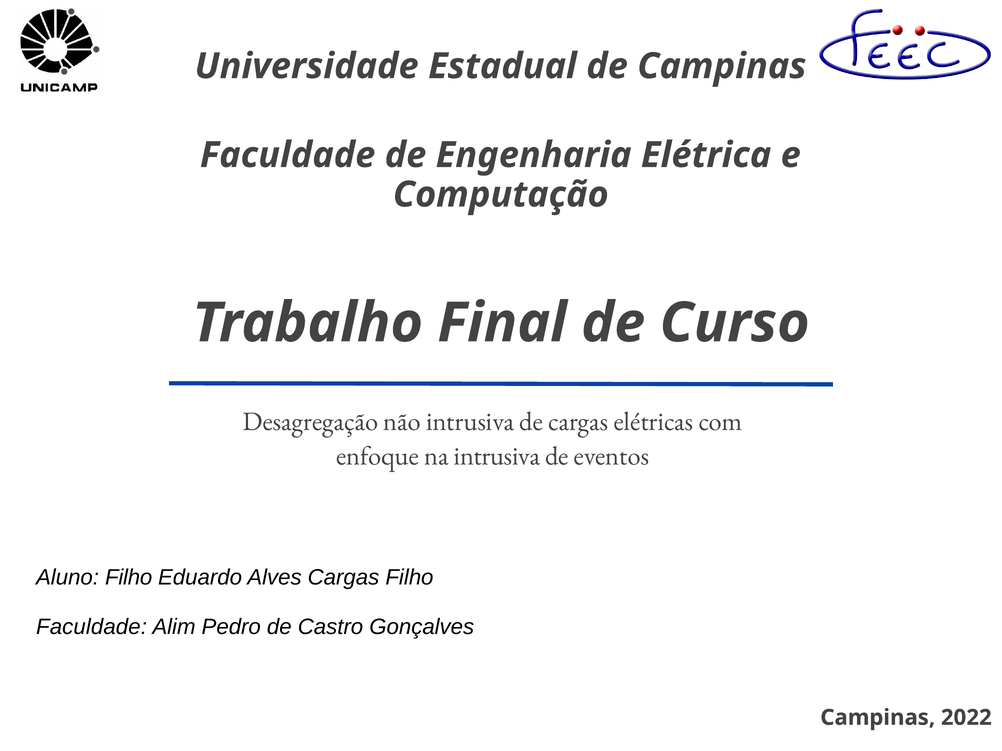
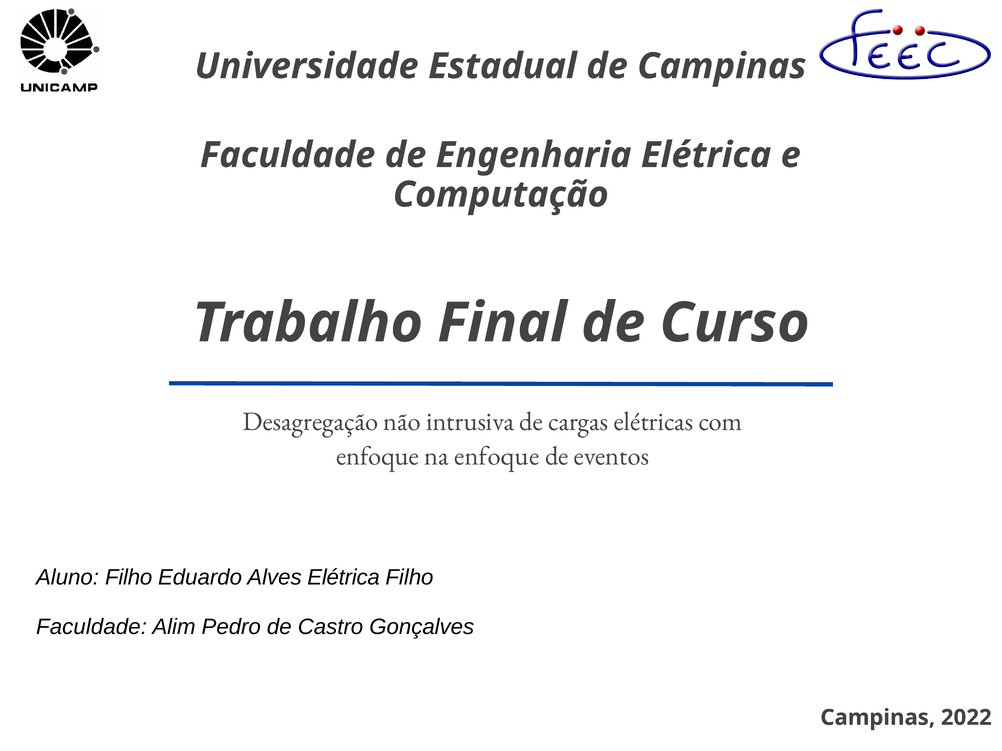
na intrusiva: intrusiva -> enfoque
Alves Cargas: Cargas -> Elétrica
